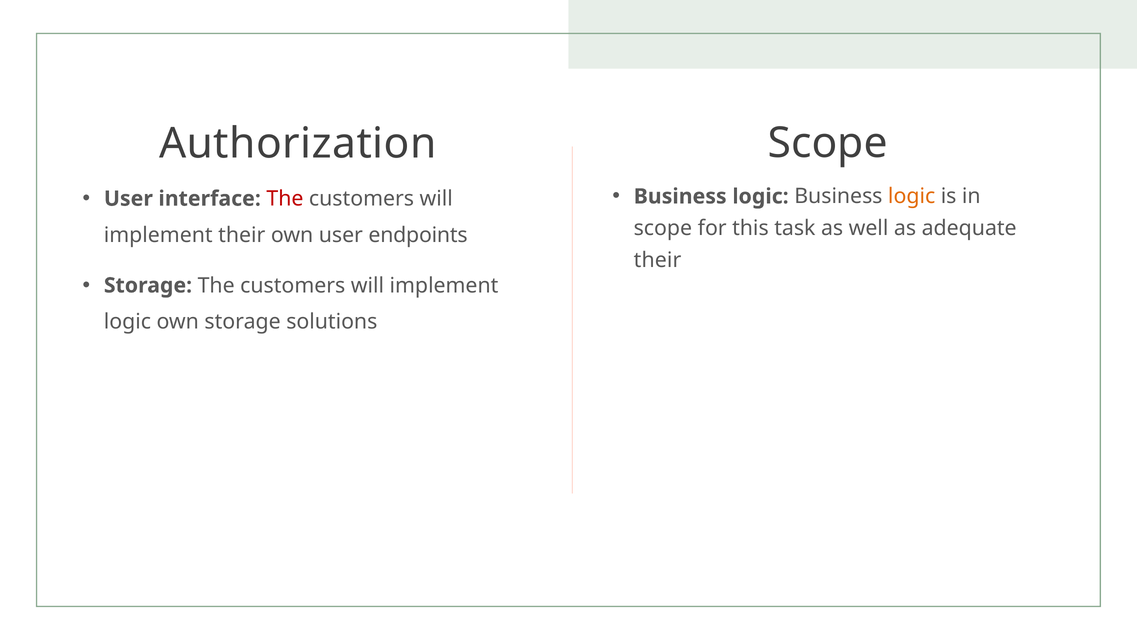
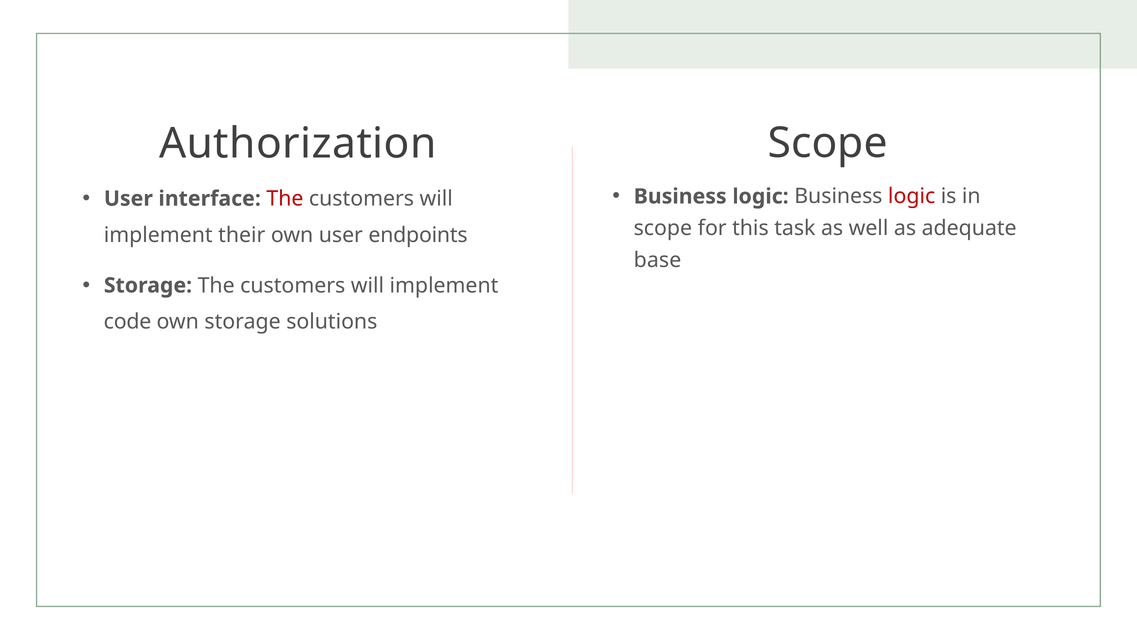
logic at (912, 196) colour: orange -> red
their at (658, 260): their -> base
logic at (127, 322): logic -> code
